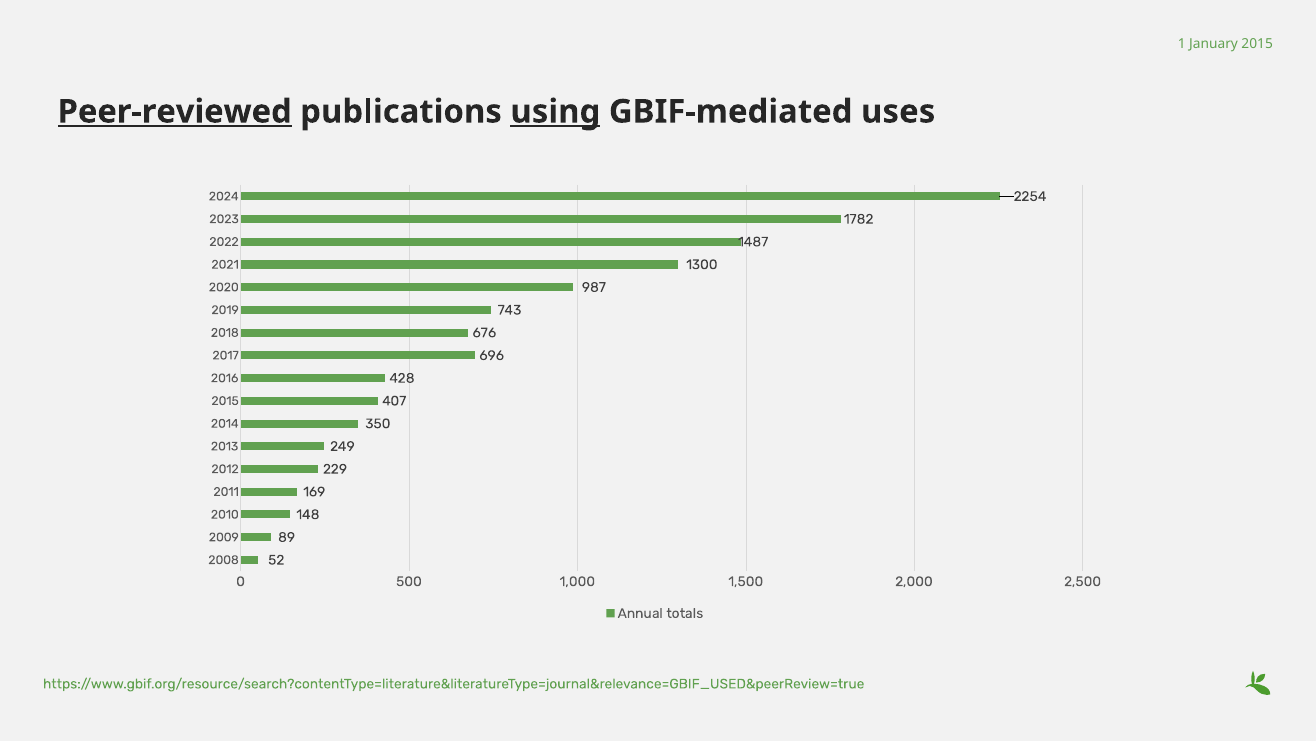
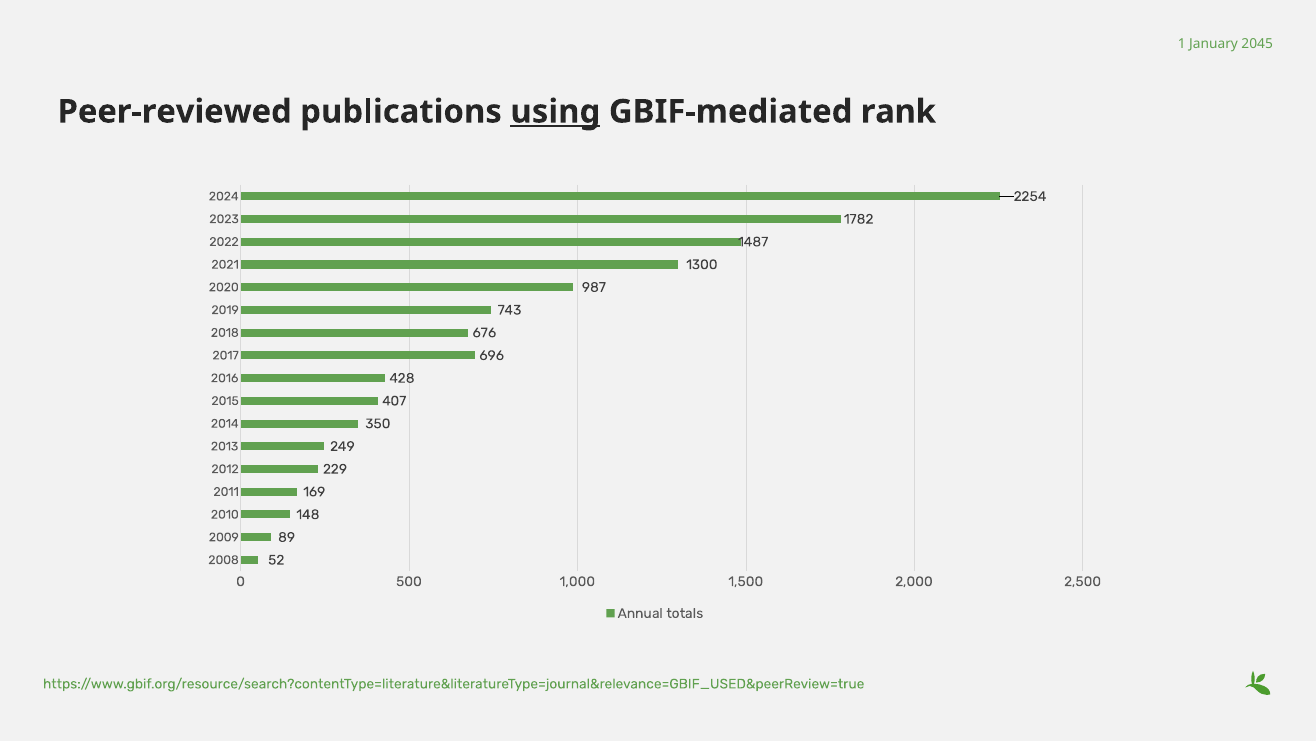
January 2015: 2015 -> 2045
Peer-reviewed underline: present -> none
uses: uses -> rank
